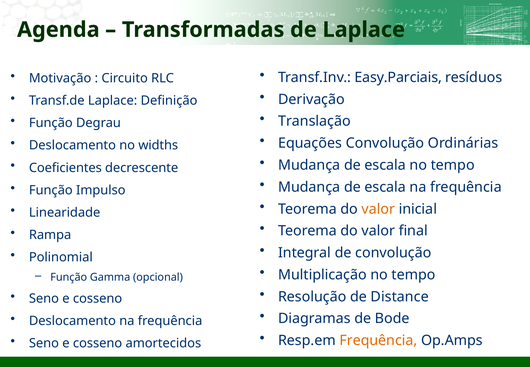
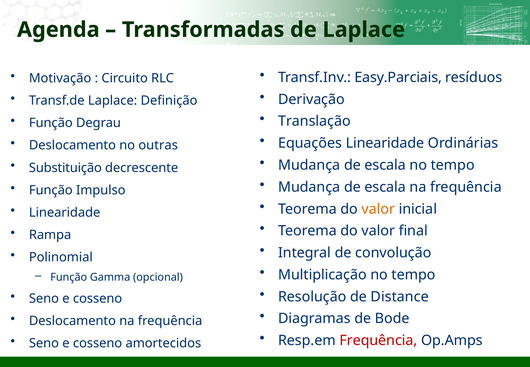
Equações Convolução: Convolução -> Linearidade
widths: widths -> outras
Coeficientes: Coeficientes -> Substituição
Frequência at (378, 340) colour: orange -> red
